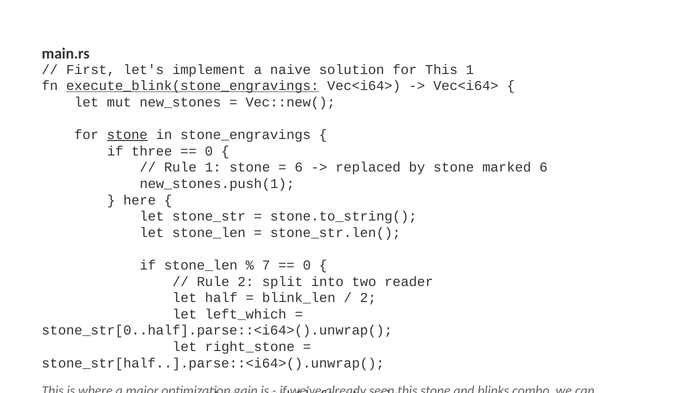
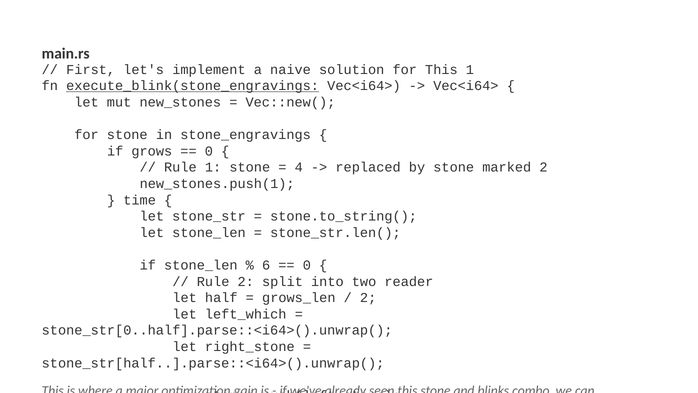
stone at (127, 135) underline: present -> none
three: three -> grows
6 at (299, 167): 6 -> 4
marked 6: 6 -> 2
here: here -> time
7: 7 -> 6
blink_len: blink_len -> grows_len
